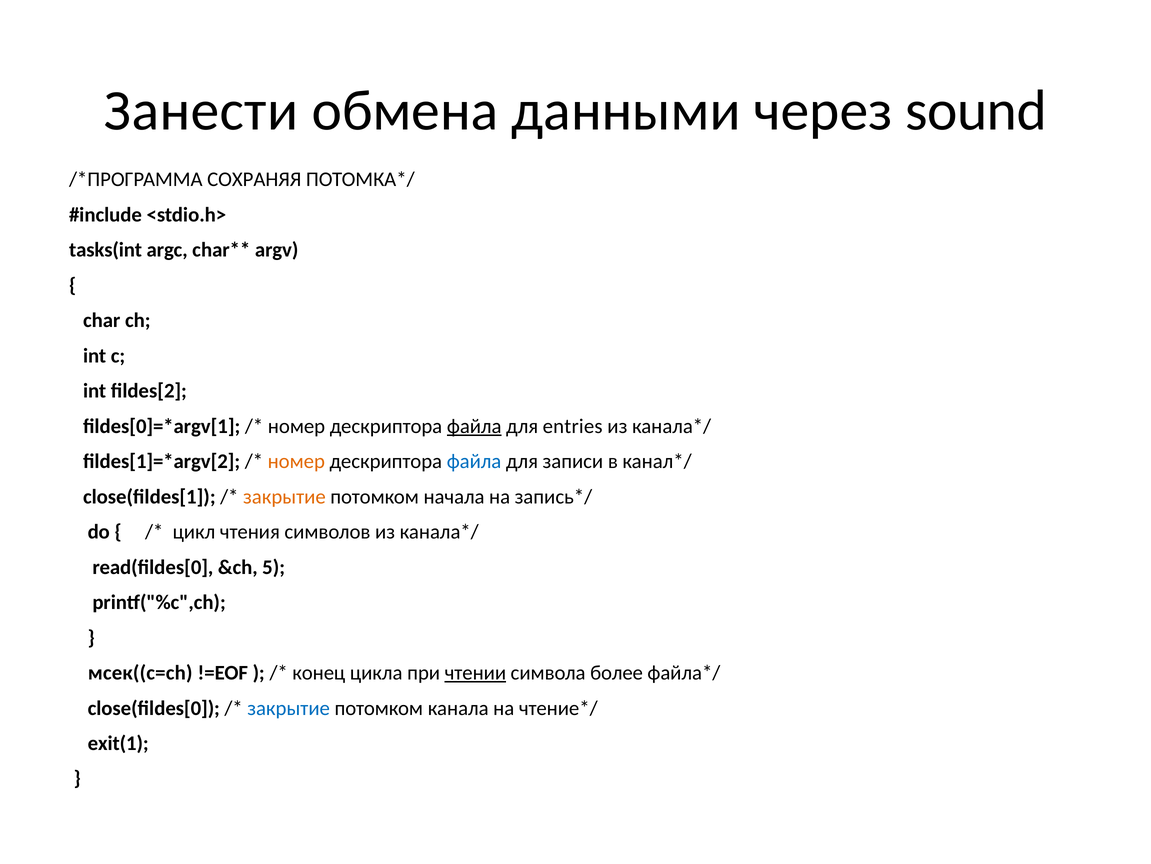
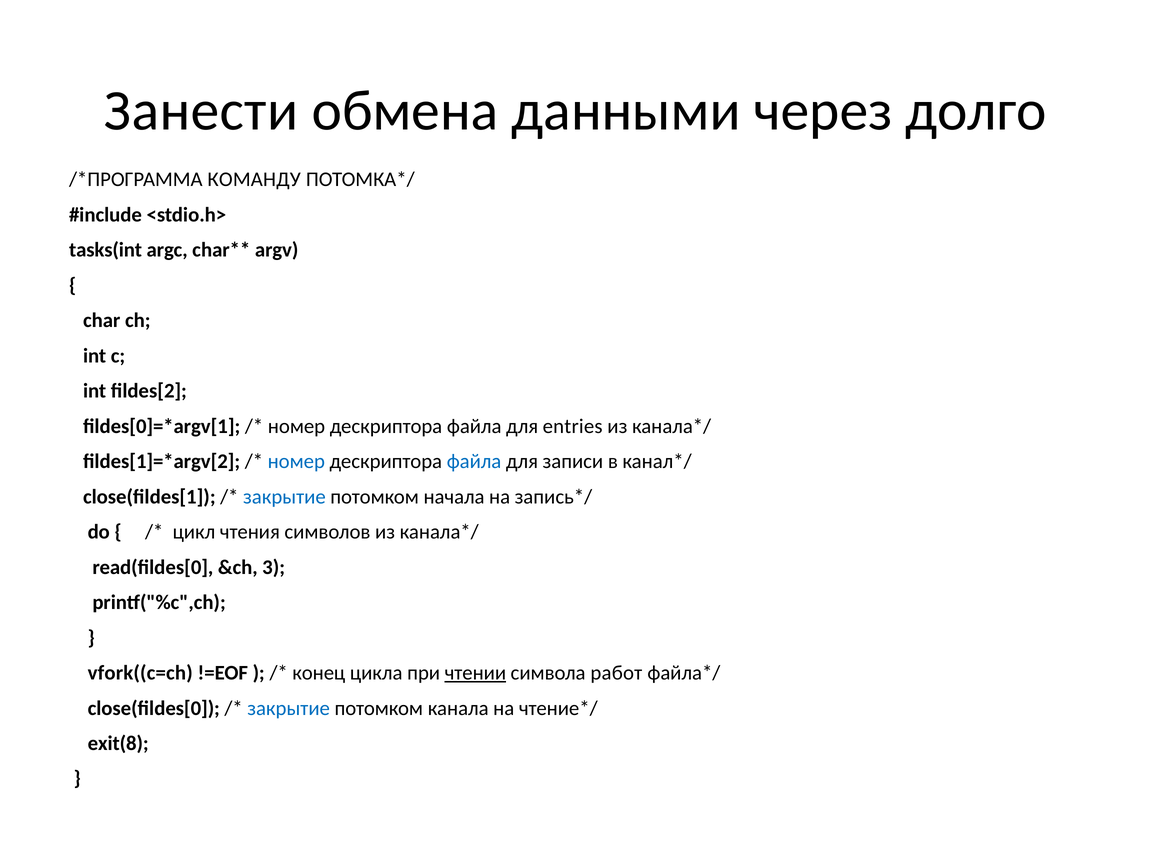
sound: sound -> долго
СОХРАНЯЯ: СОХРАНЯЯ -> КОМАНДУ
файла at (474, 426) underline: present -> none
номер at (296, 461) colour: orange -> blue
закрытие at (284, 496) colour: orange -> blue
5: 5 -> 3
мсек((c=ch: мсек((c=ch -> vfork((c=ch
более: более -> работ
exit(1: exit(1 -> exit(8
